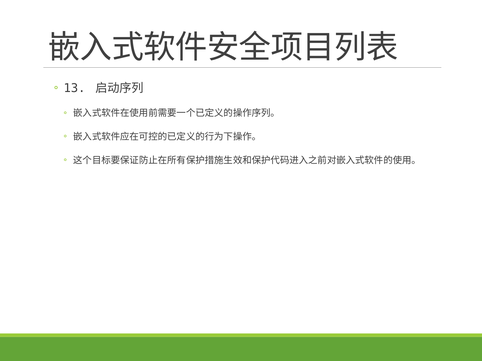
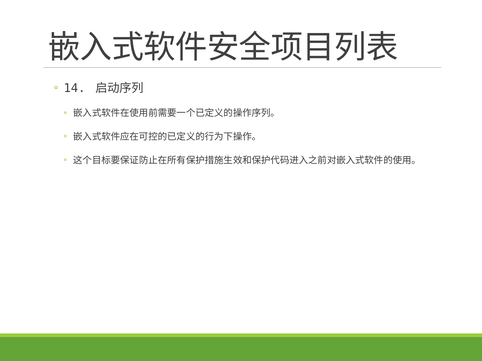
13: 13 -> 14
